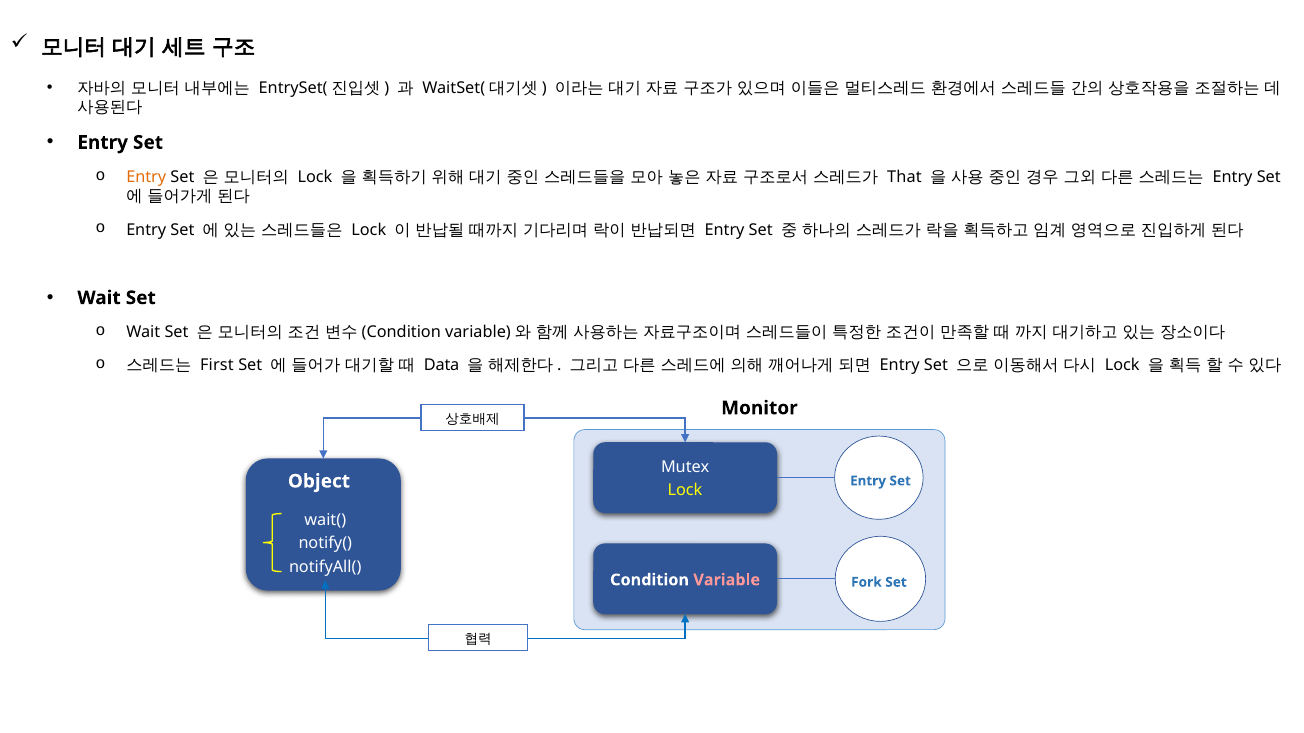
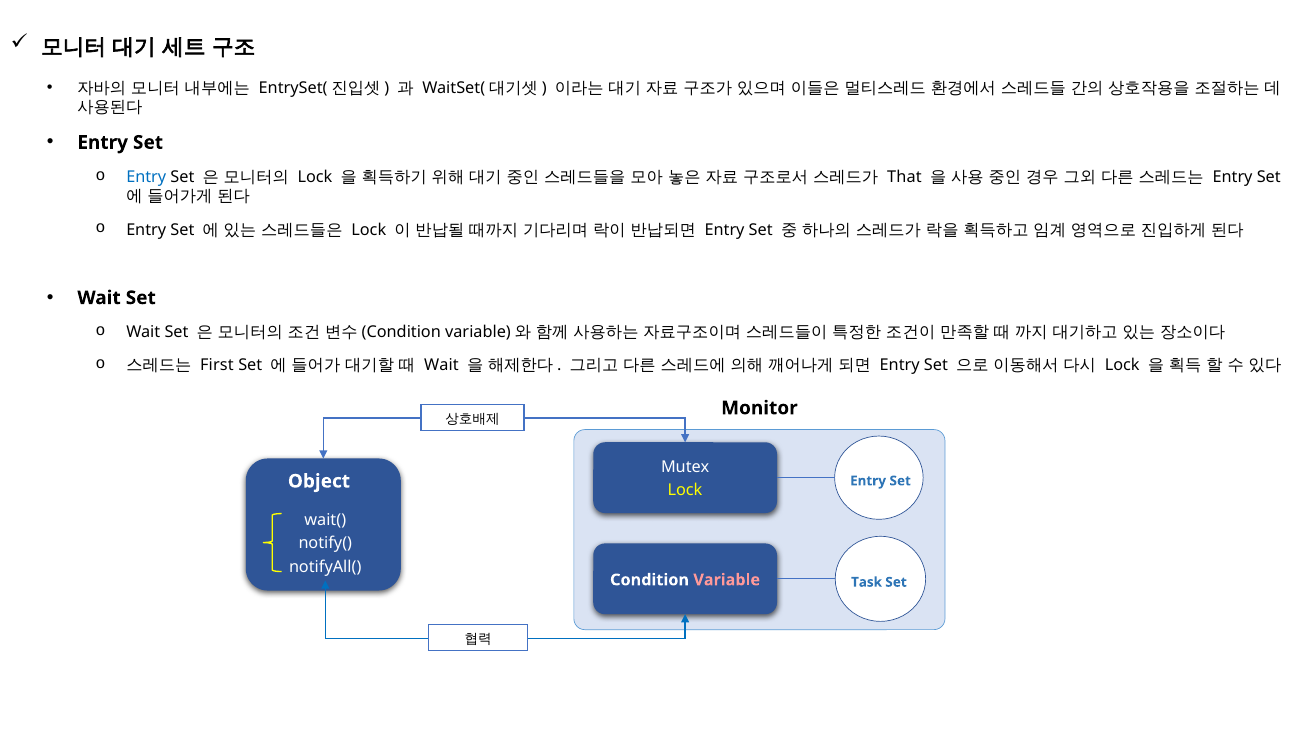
Entry at (146, 177) colour: orange -> blue
Data at (442, 366): Data -> Wait
Fork: Fork -> Task
